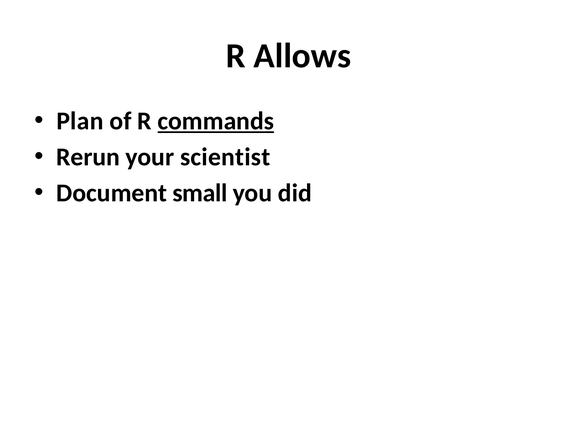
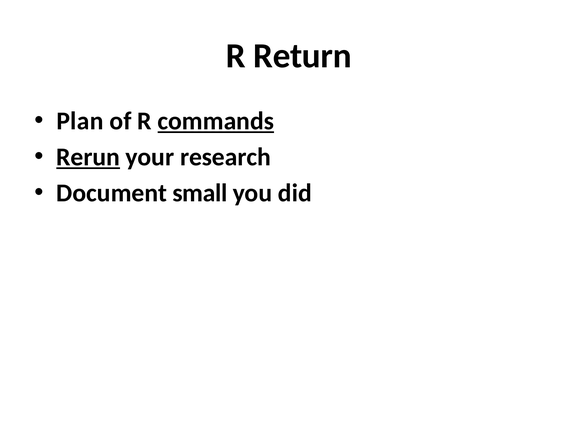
Allows: Allows -> Return
Rerun underline: none -> present
scientist: scientist -> research
